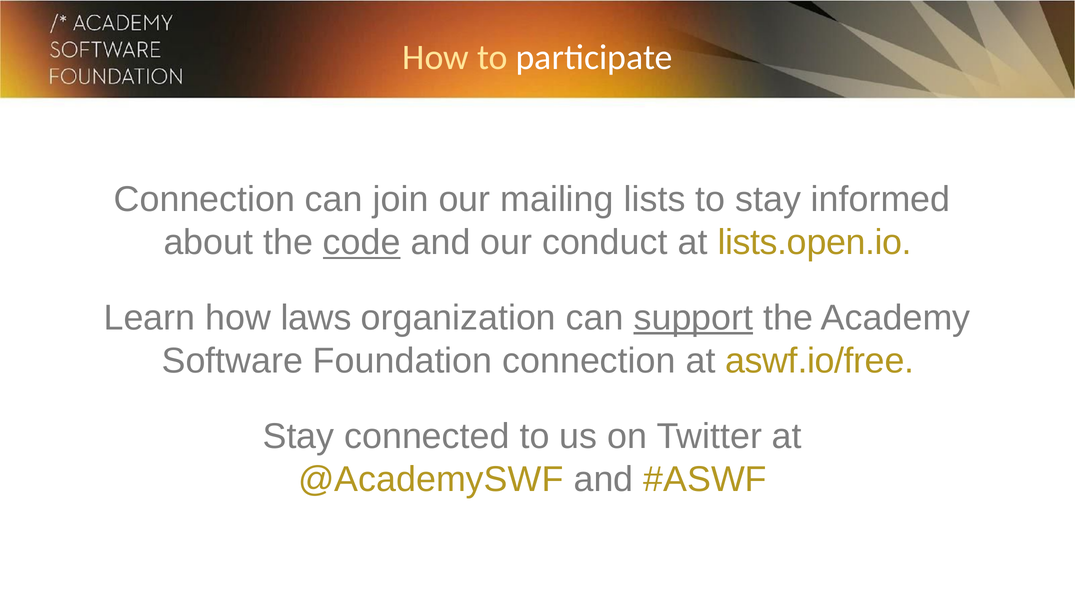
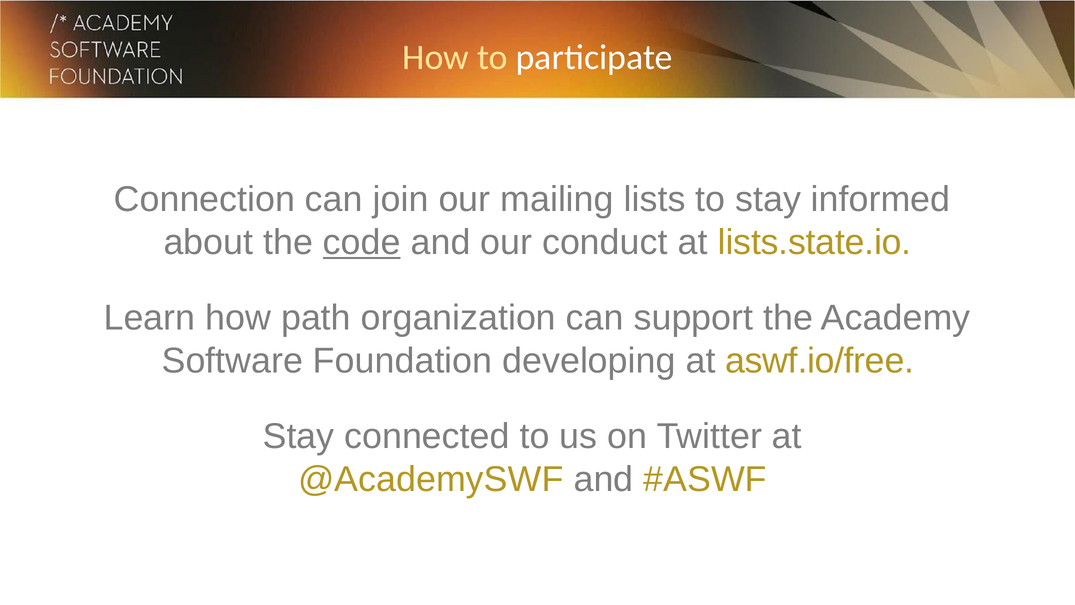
lists.open.io: lists.open.io -> lists.state.io
laws: laws -> path
support underline: present -> none
Foundation connection: connection -> developing
